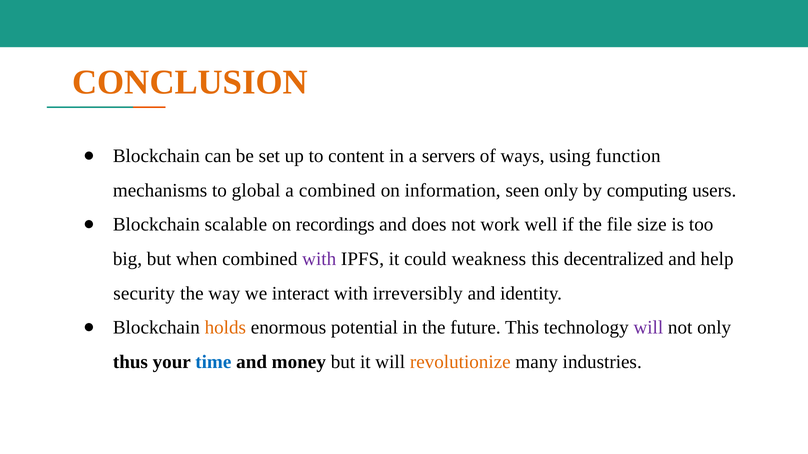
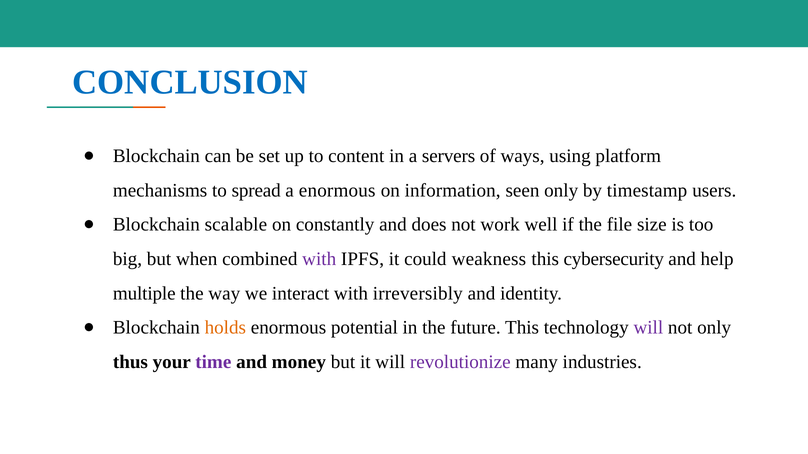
CONCLUSION colour: orange -> blue
function: function -> platform
global: global -> spread
a combined: combined -> enormous
computing: computing -> timestamp
recordings: recordings -> constantly
decentralized: decentralized -> cybersecurity
security: security -> multiple
time colour: blue -> purple
revolutionize colour: orange -> purple
